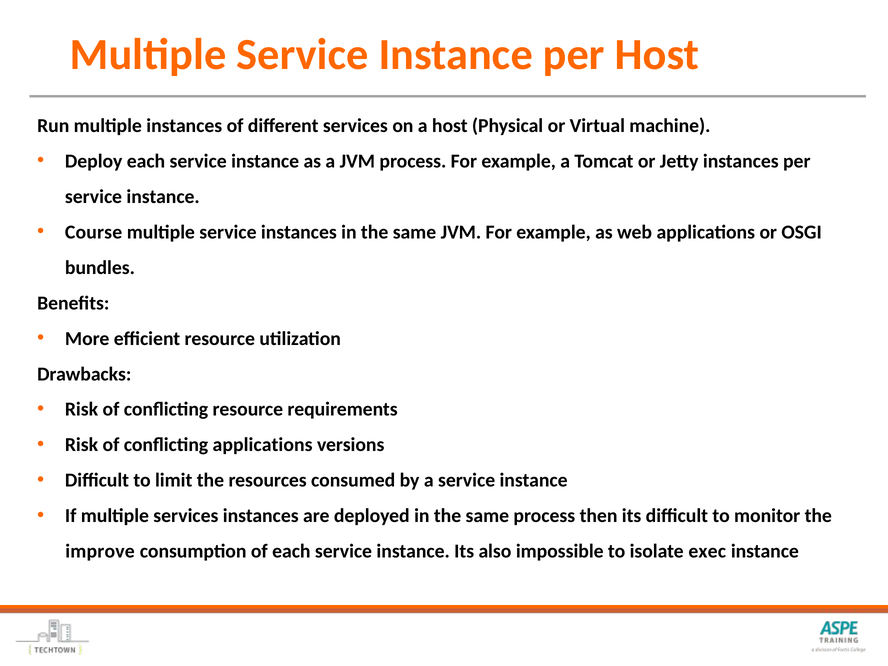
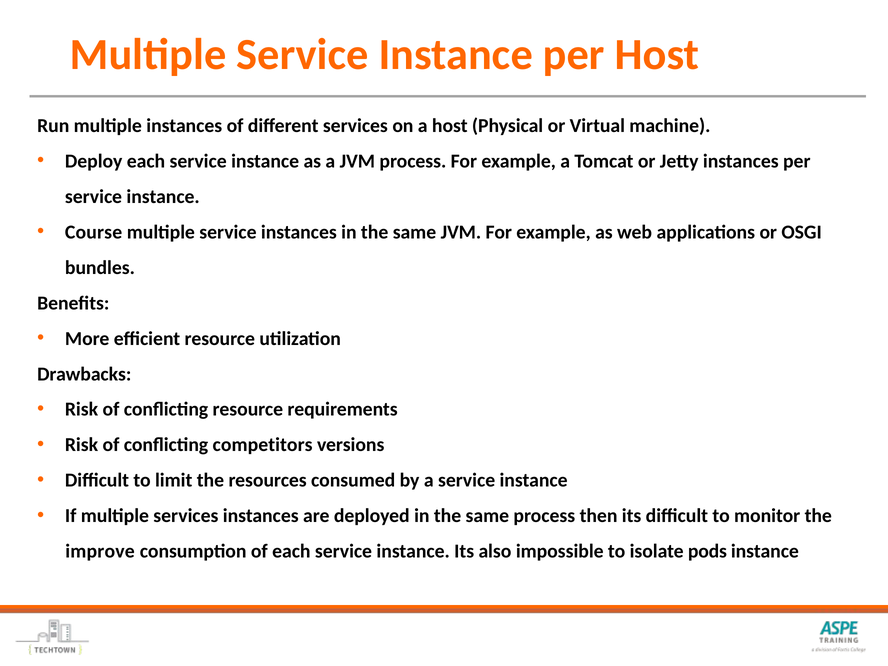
conflicting applications: applications -> competitors
exec: exec -> pods
